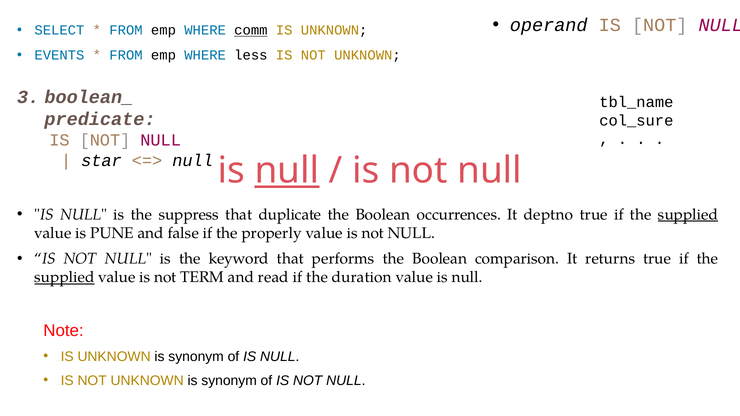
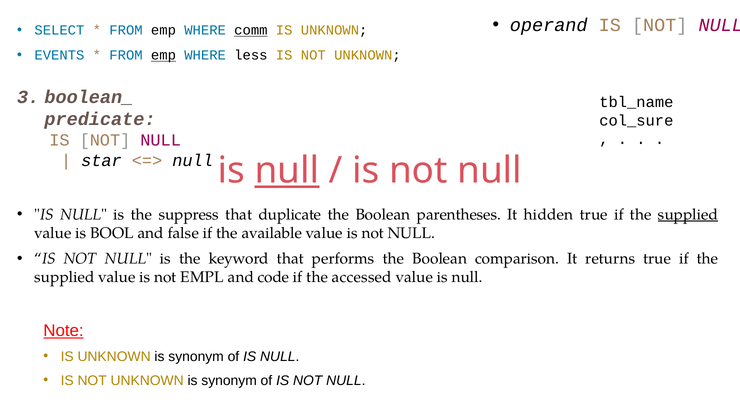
emp at (163, 55) underline: none -> present
occurrences: occurrences -> parentheses
deptno: deptno -> hidden
PUNE: PUNE -> BOOL
properly: properly -> available
supplied at (64, 277) underline: present -> none
TERM: TERM -> EMPL
read: read -> code
duration: duration -> accessed
Note underline: none -> present
